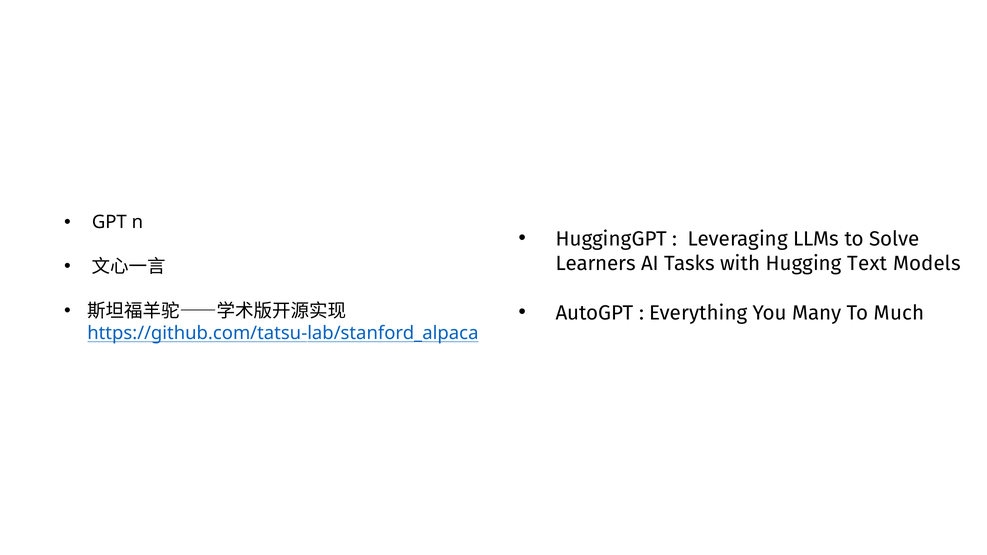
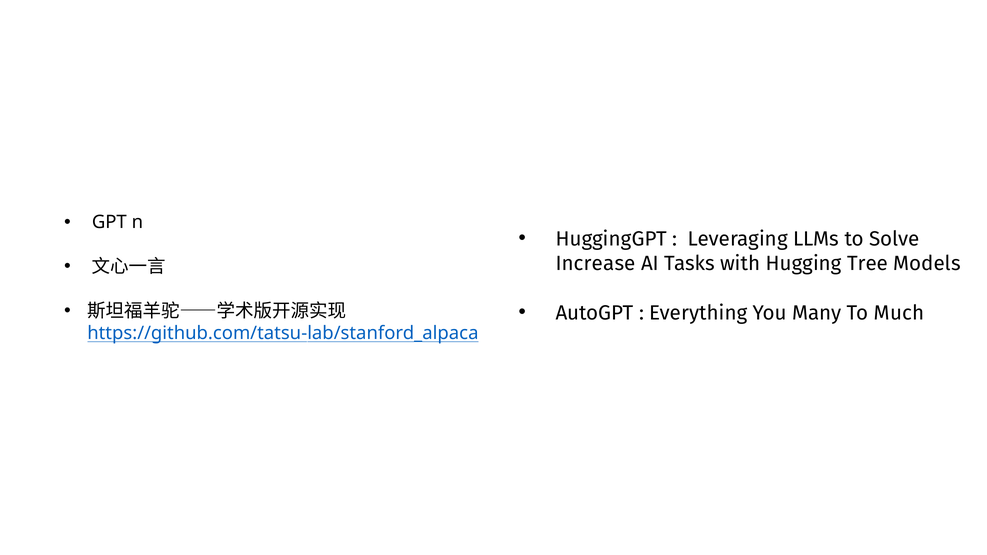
Learners: Learners -> Increase
Text: Text -> Tree
